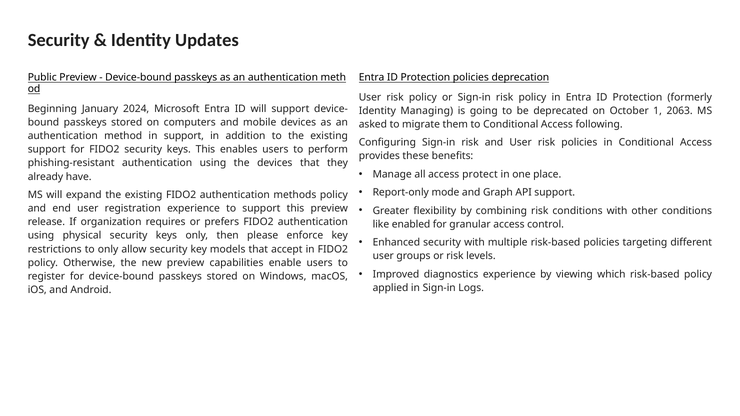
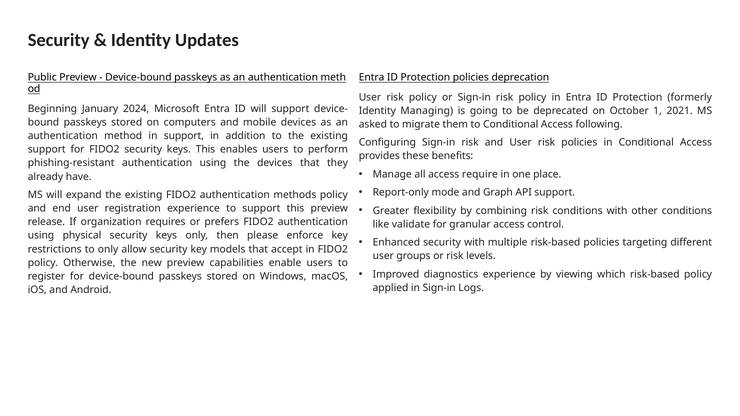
2063: 2063 -> 2021
protect: protect -> require
enabled: enabled -> validate
